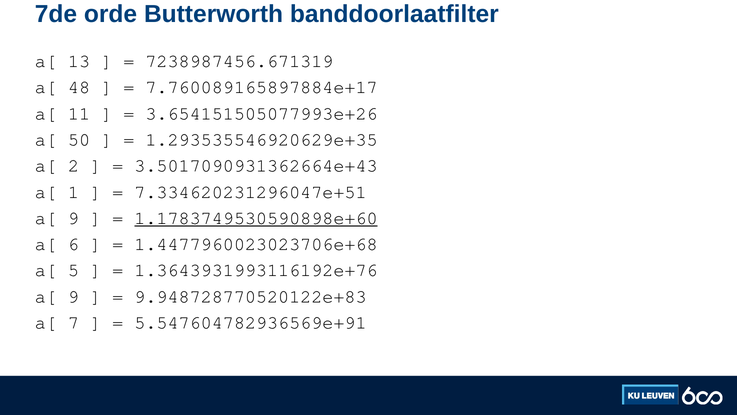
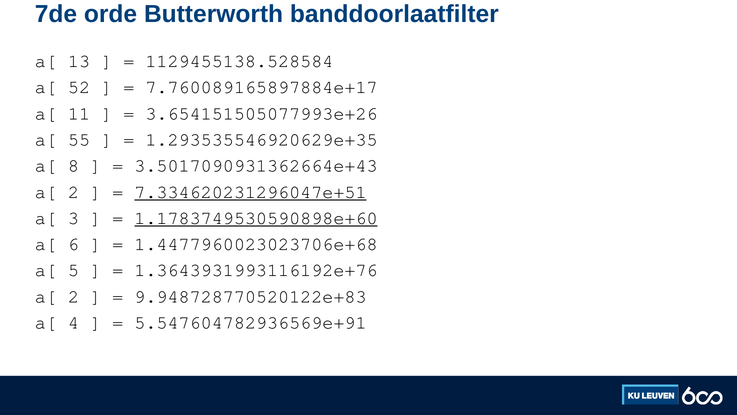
7238987456.671319: 7238987456.671319 -> 1129455138.528584
48: 48 -> 52
50: 50 -> 55
2: 2 -> 8
1 at (74, 192): 1 -> 2
7.334620231296047e+51 underline: none -> present
9 at (74, 218): 9 -> 3
9 at (74, 296): 9 -> 2
7: 7 -> 4
